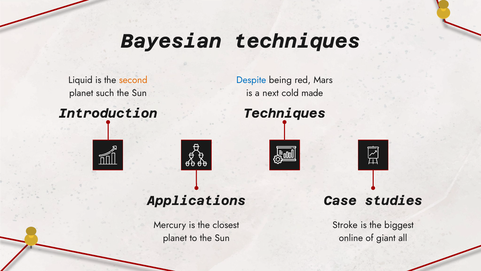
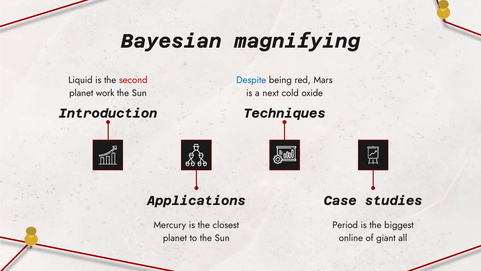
Bayesian techniques: techniques -> magnifying
second colour: orange -> red
such: such -> work
made: made -> oxide
Stroke: Stroke -> Period
